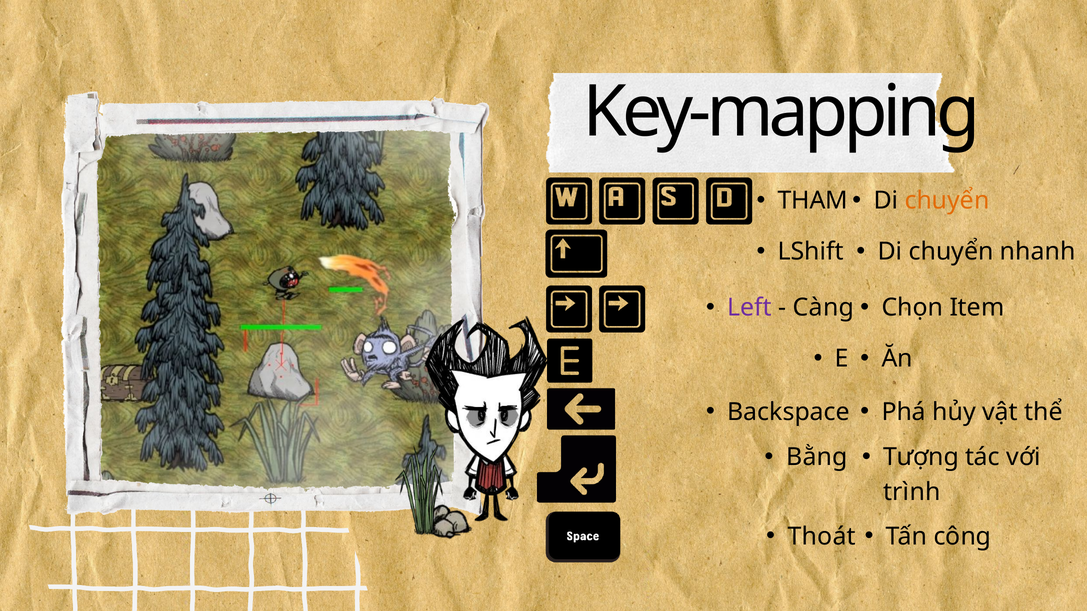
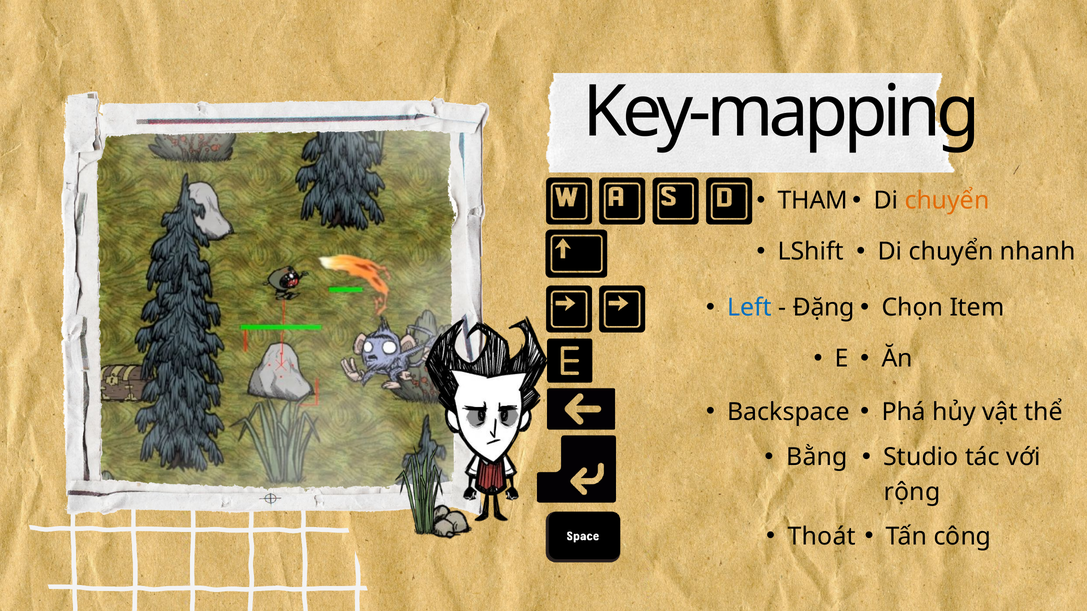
Left colour: purple -> blue
Càng: Càng -> Đặng
Tượng: Tượng -> Studio
trình: trình -> rộng
